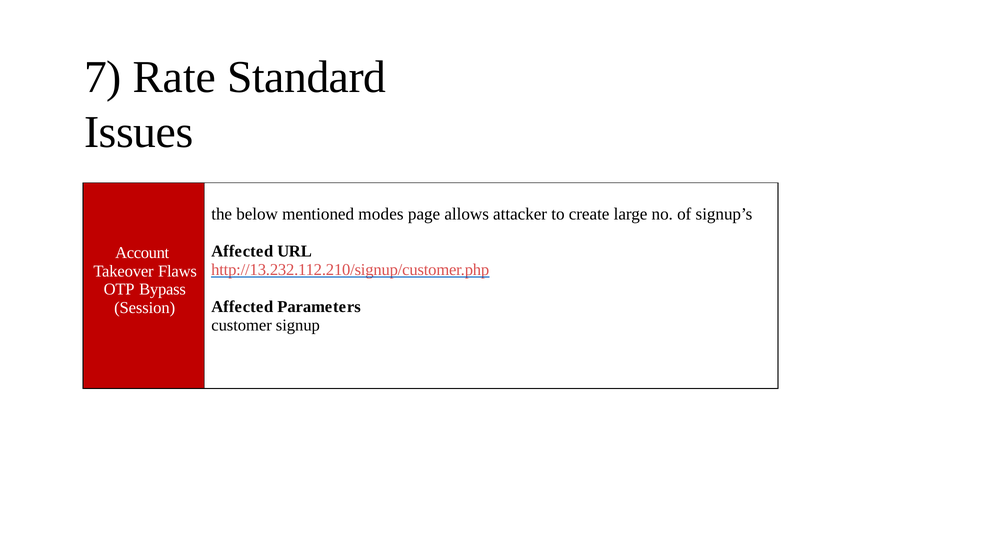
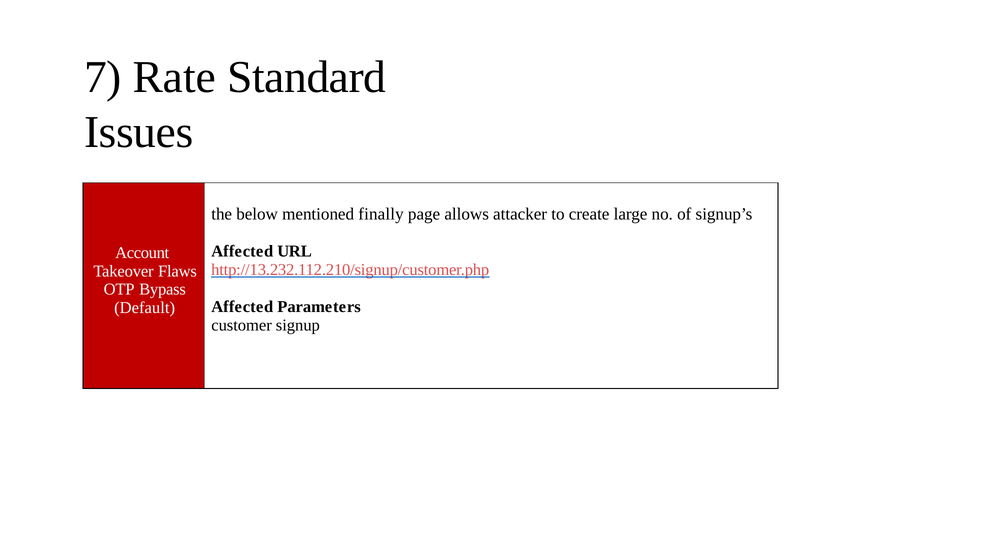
modes: modes -> finally
Session: Session -> Default
